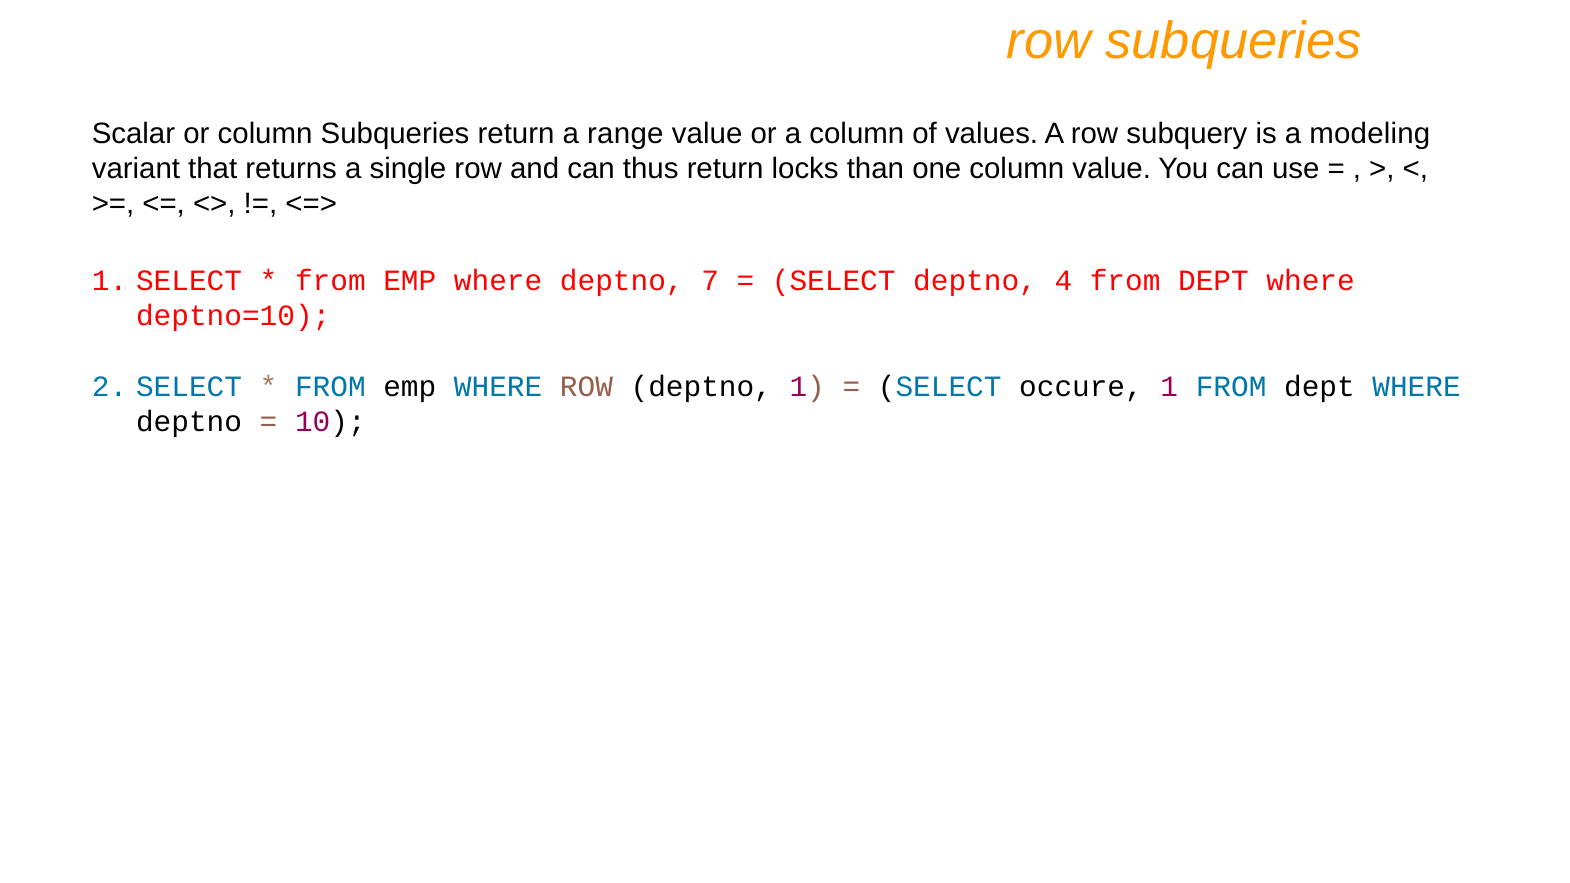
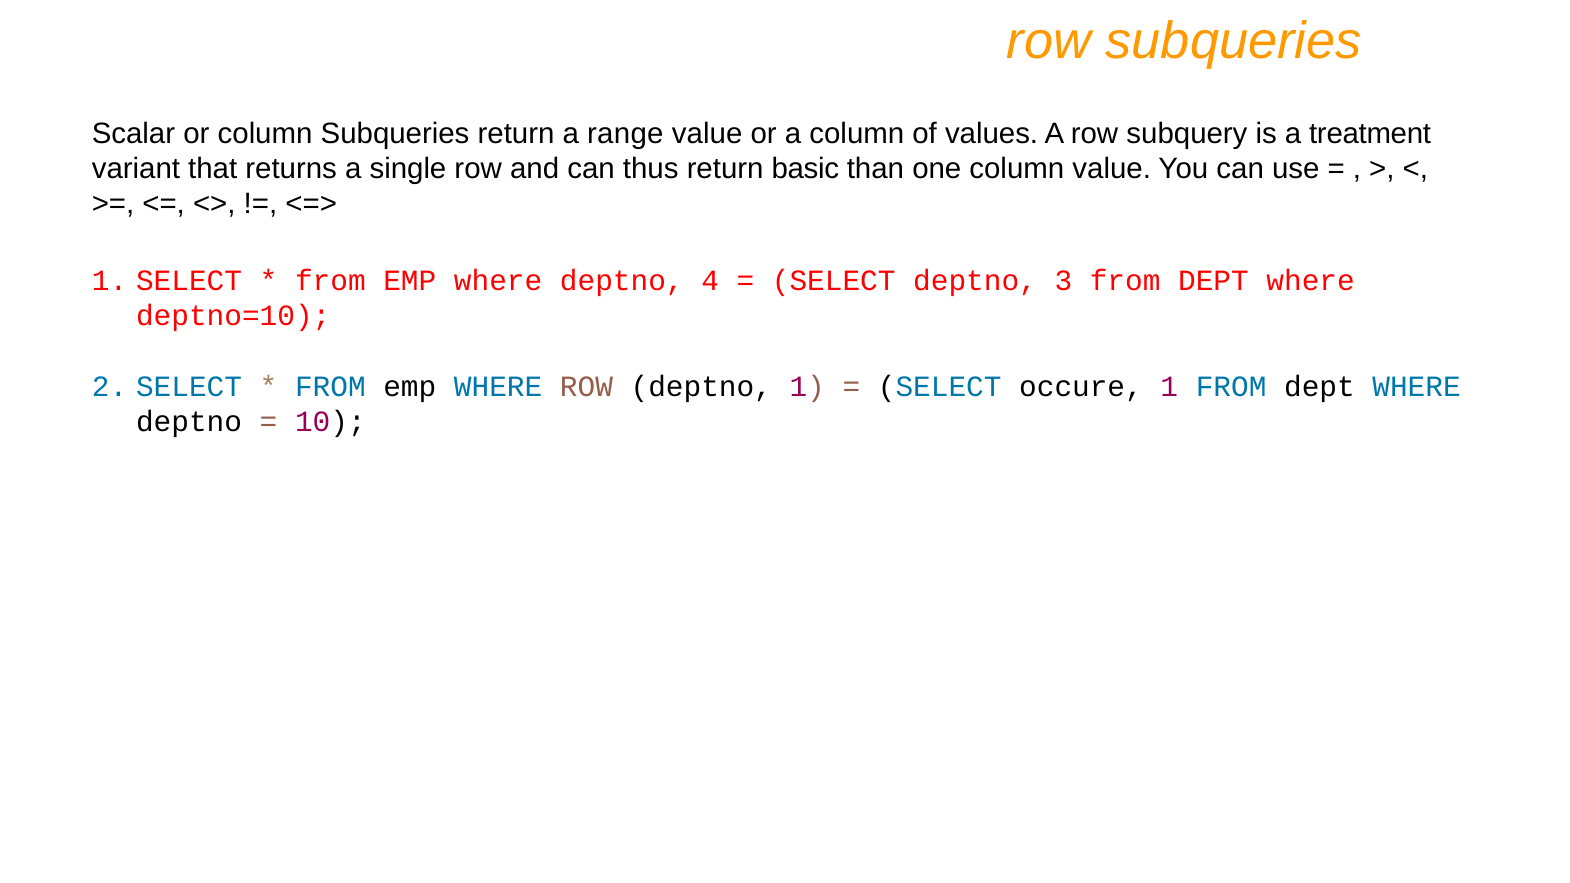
modeling: modeling -> treatment
locks: locks -> basic
7: 7 -> 4
4: 4 -> 3
